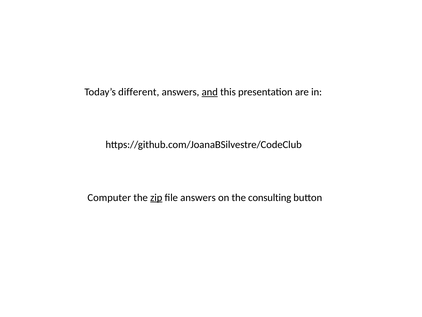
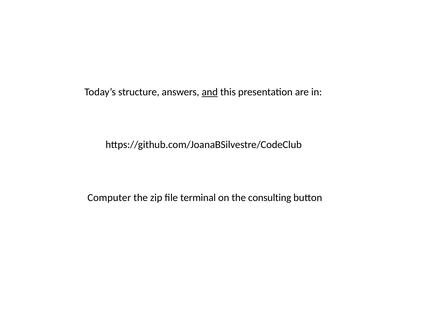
different: different -> structure
zip underline: present -> none
file answers: answers -> terminal
